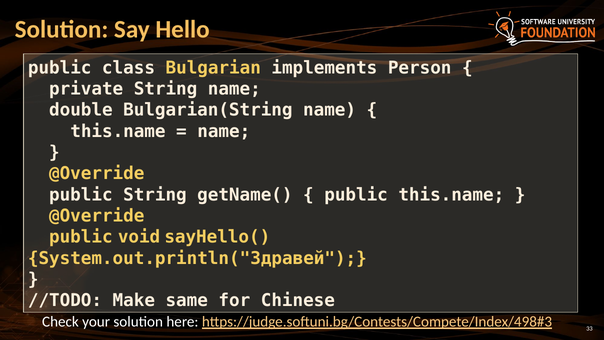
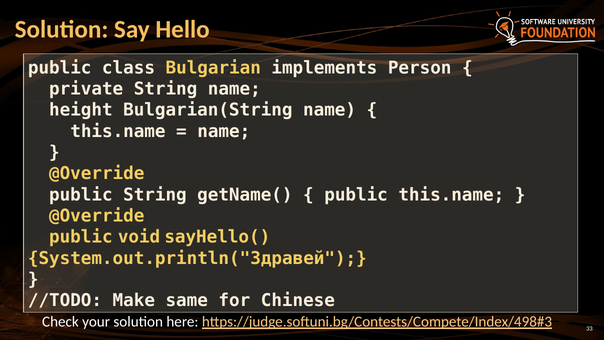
double: double -> height
